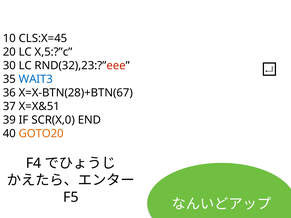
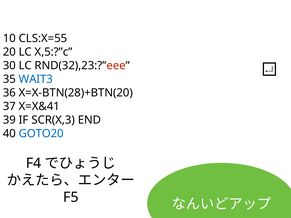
CLS:X=45: CLS:X=45 -> CLS:X=55
X=X-BTN(28)+BTN(67: X=X-BTN(28)+BTN(67 -> X=X-BTN(28)+BTN(20
X=X&51: X=X&51 -> X=X&41
SCR(X,0: SCR(X,0 -> SCR(X,3
GOTO20 colour: orange -> blue
